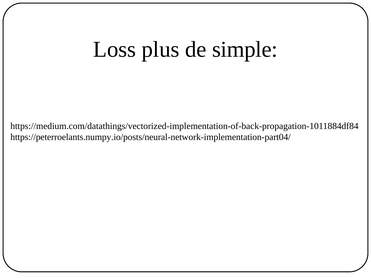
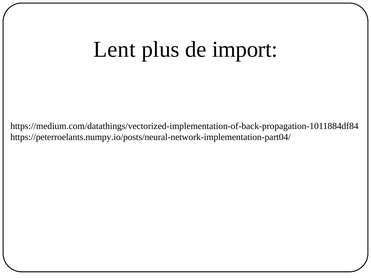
Loss: Loss -> Lent
simple: simple -> import
